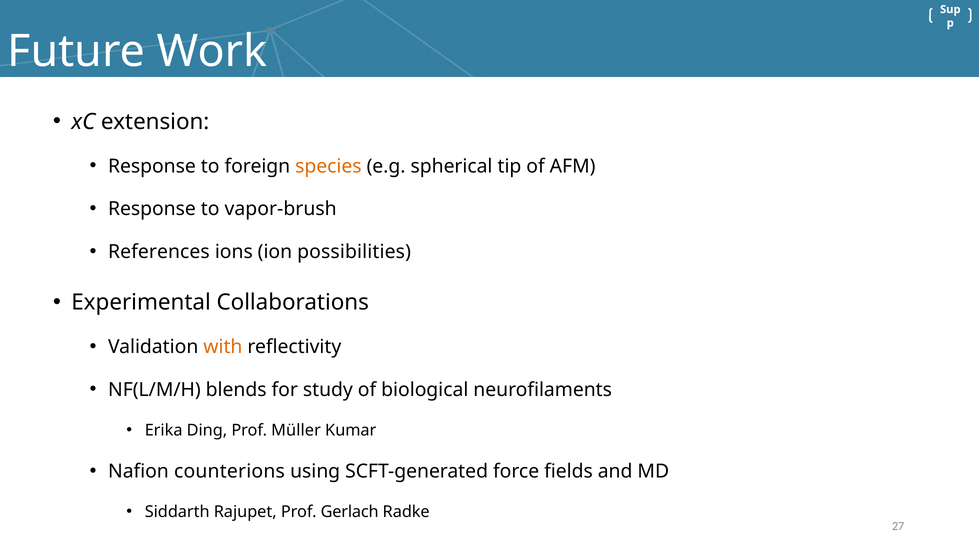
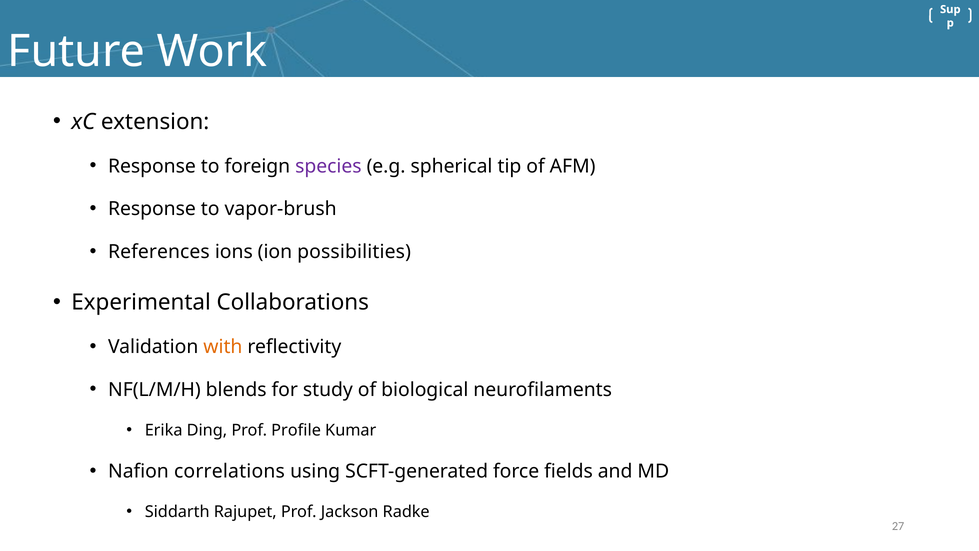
species colour: orange -> purple
Müller: Müller -> Profile
counterions: counterions -> correlations
Gerlach: Gerlach -> Jackson
